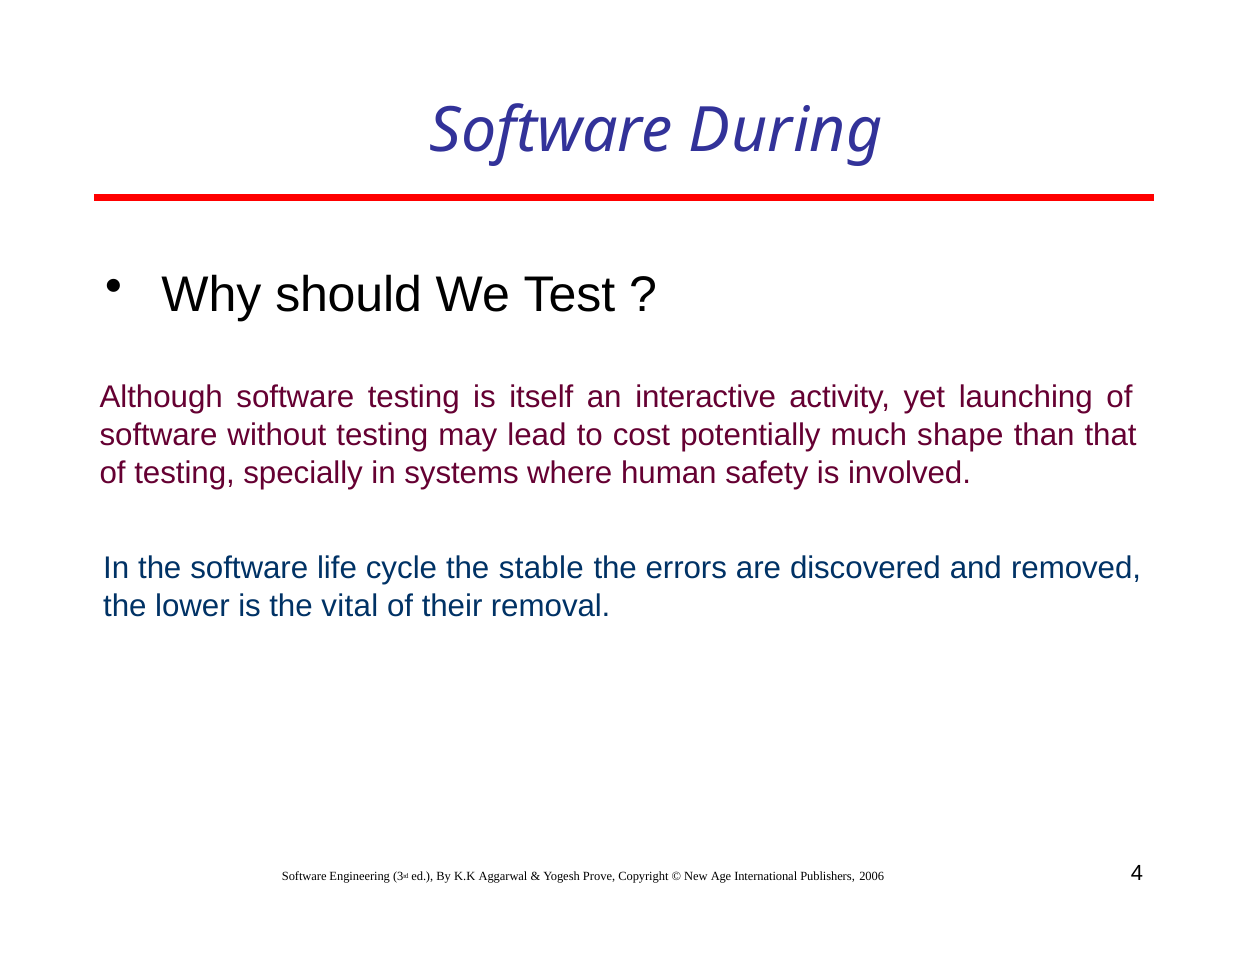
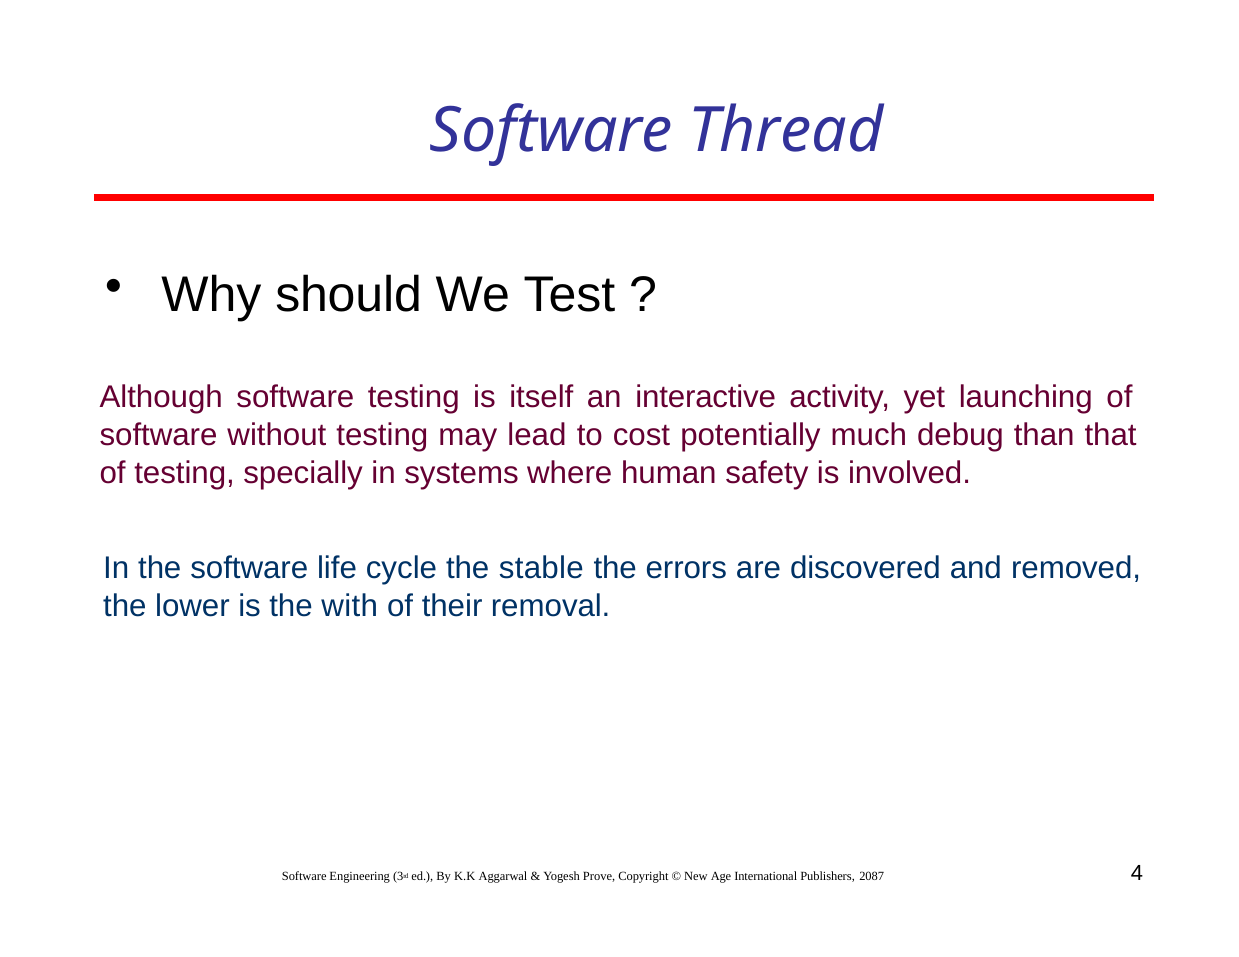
During: During -> Thread
shape: shape -> debug
vital: vital -> with
2006: 2006 -> 2087
